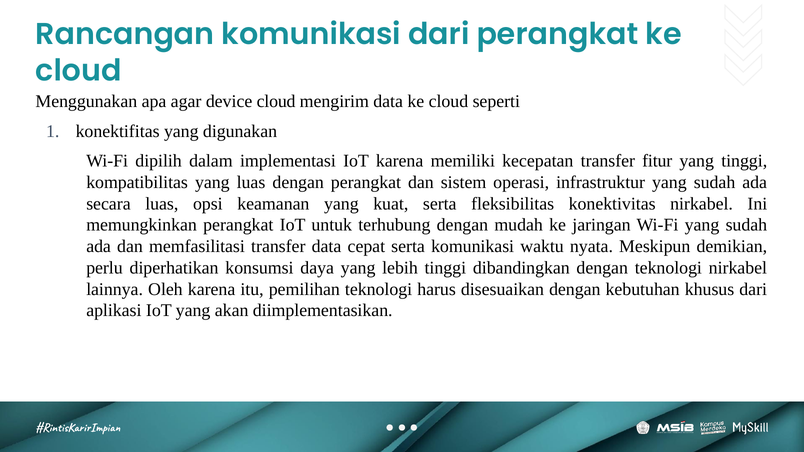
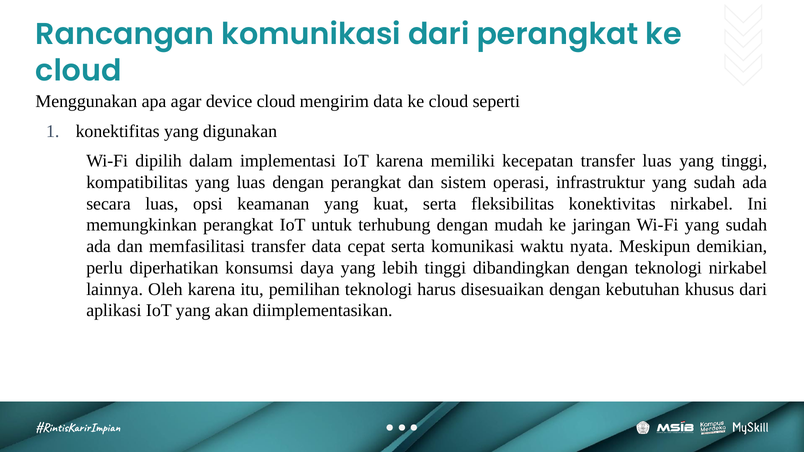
transfer fitur: fitur -> luas
